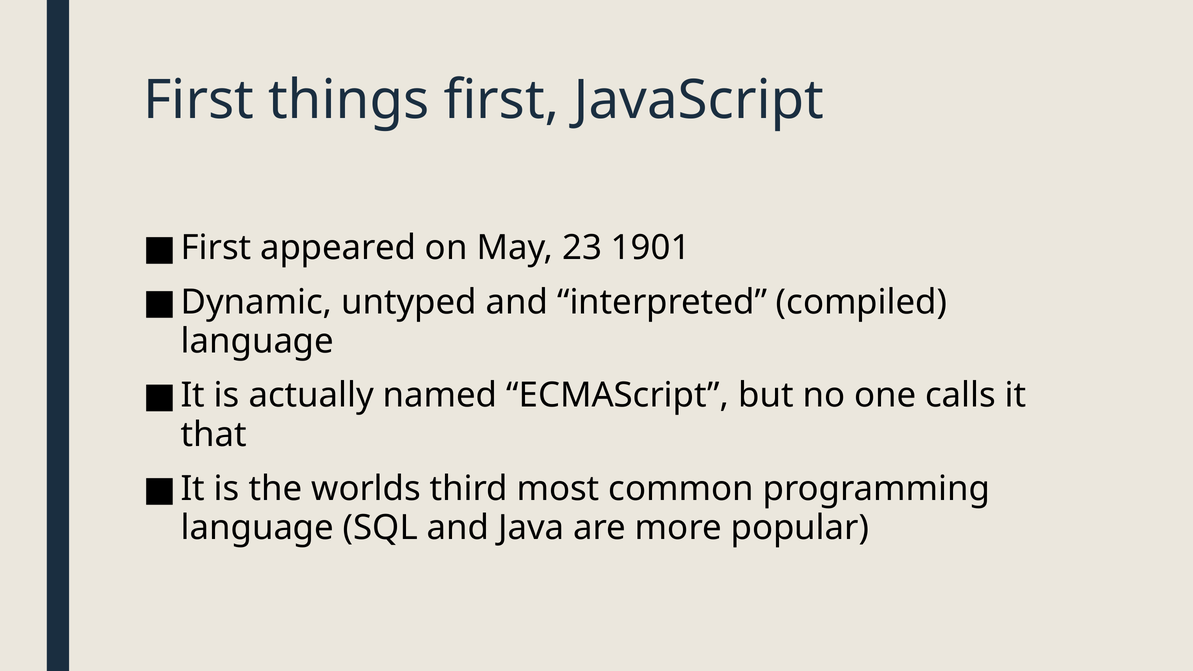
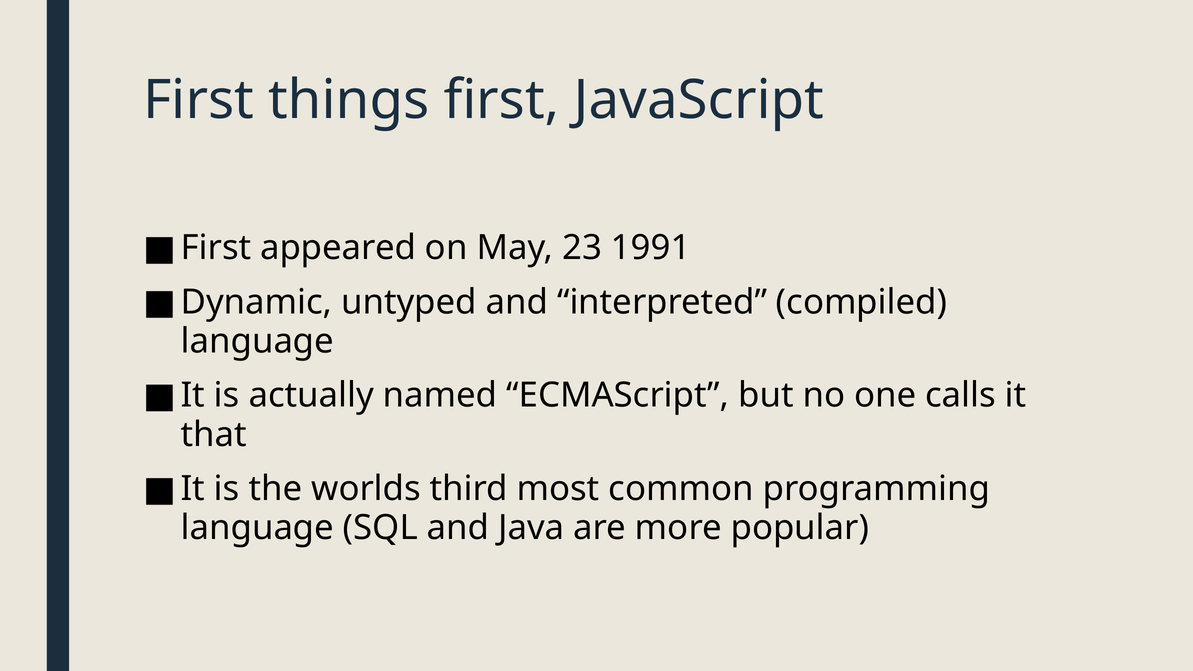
1901: 1901 -> 1991
